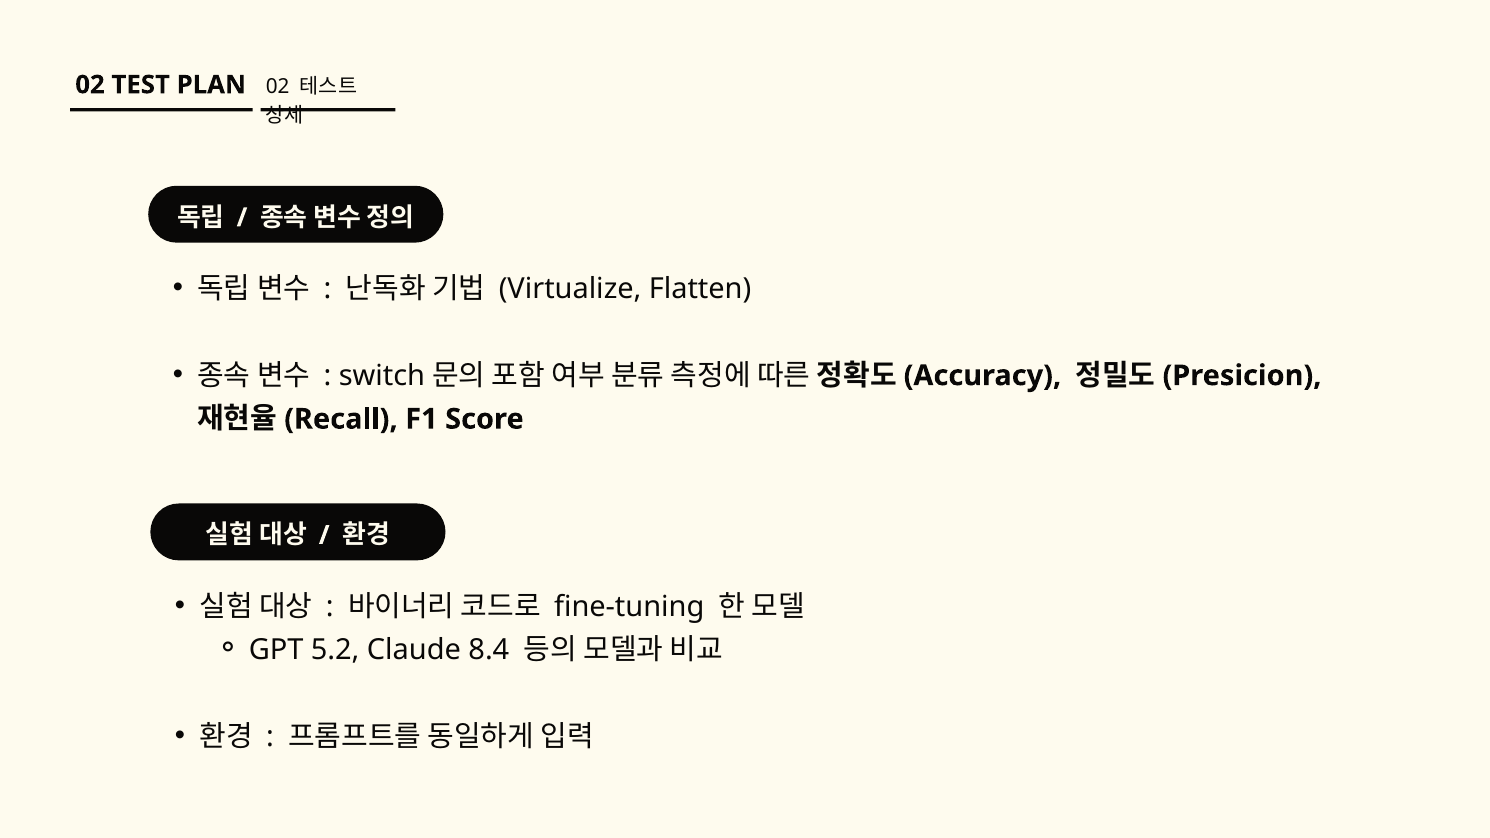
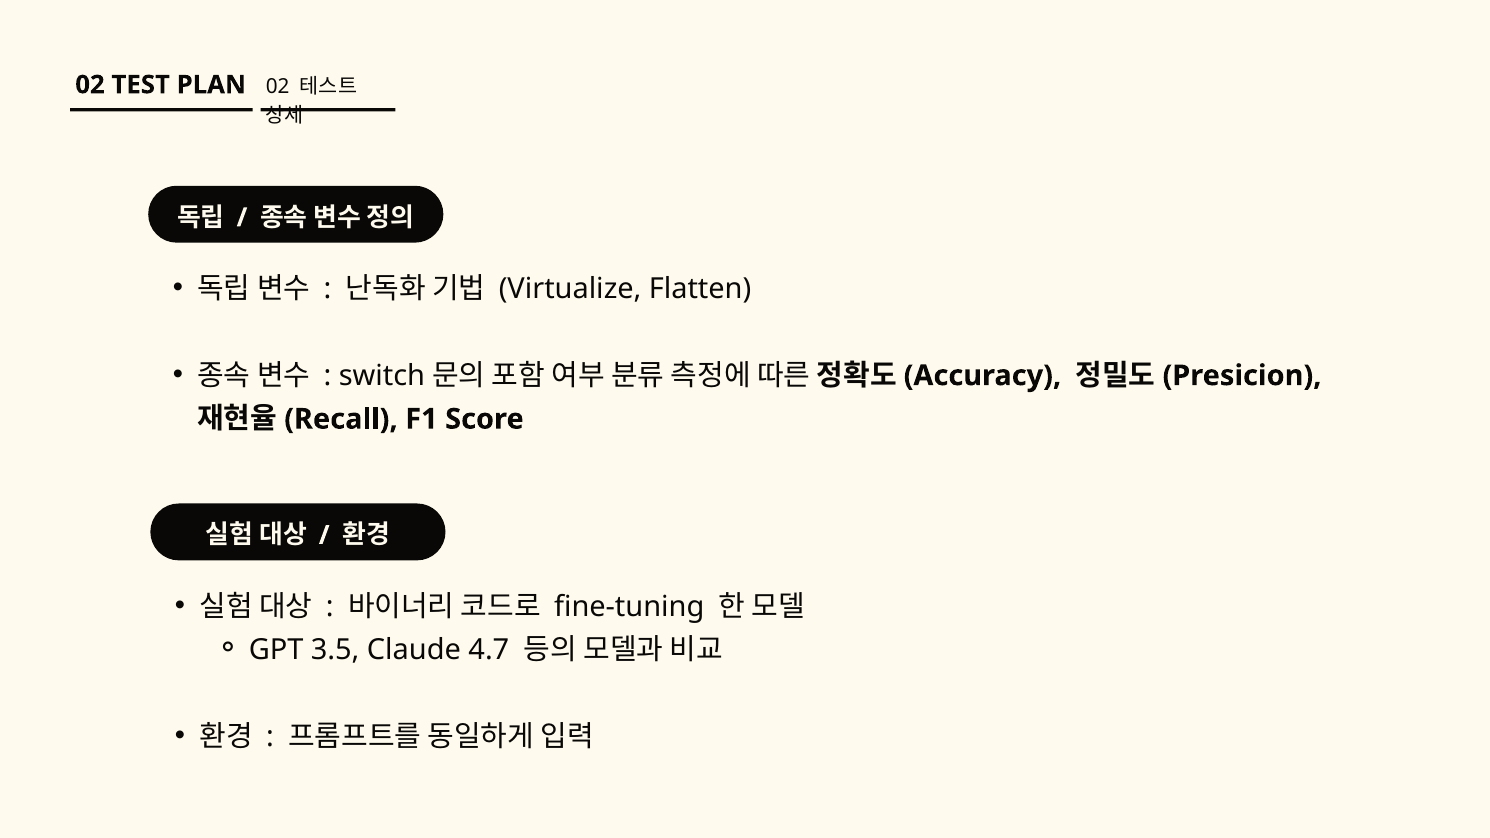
5.2: 5.2 -> 3.5
8.4: 8.4 -> 4.7
